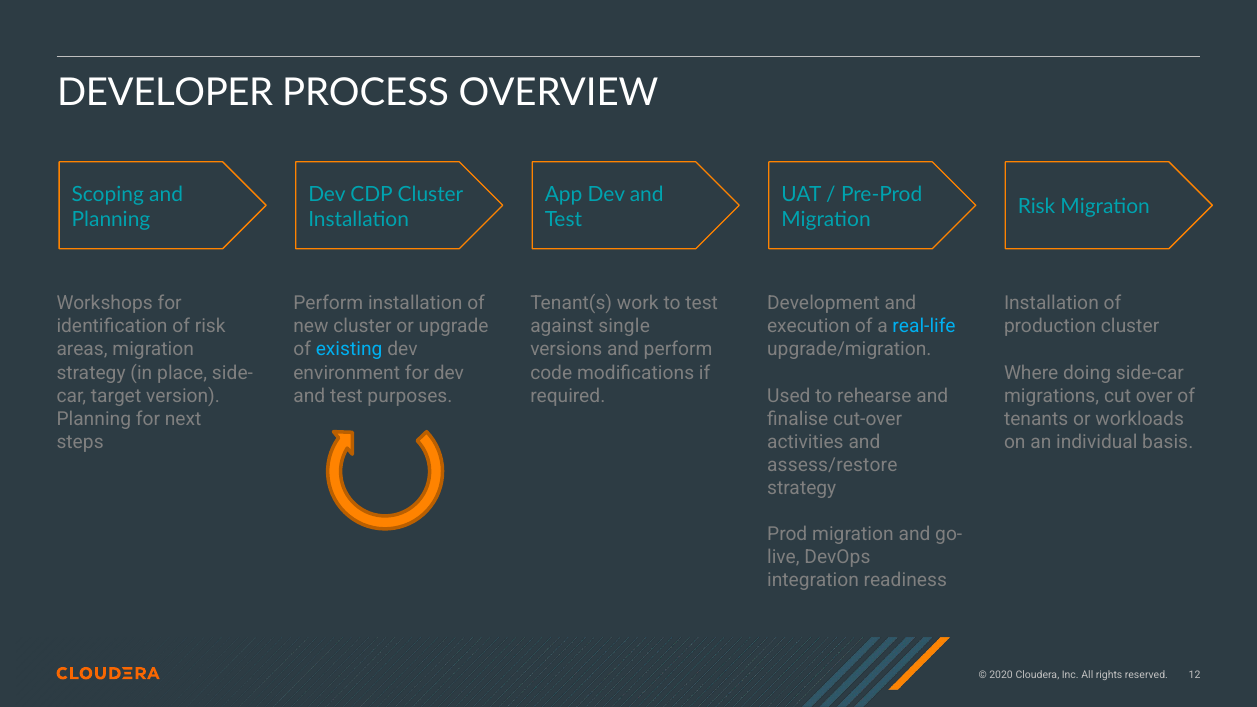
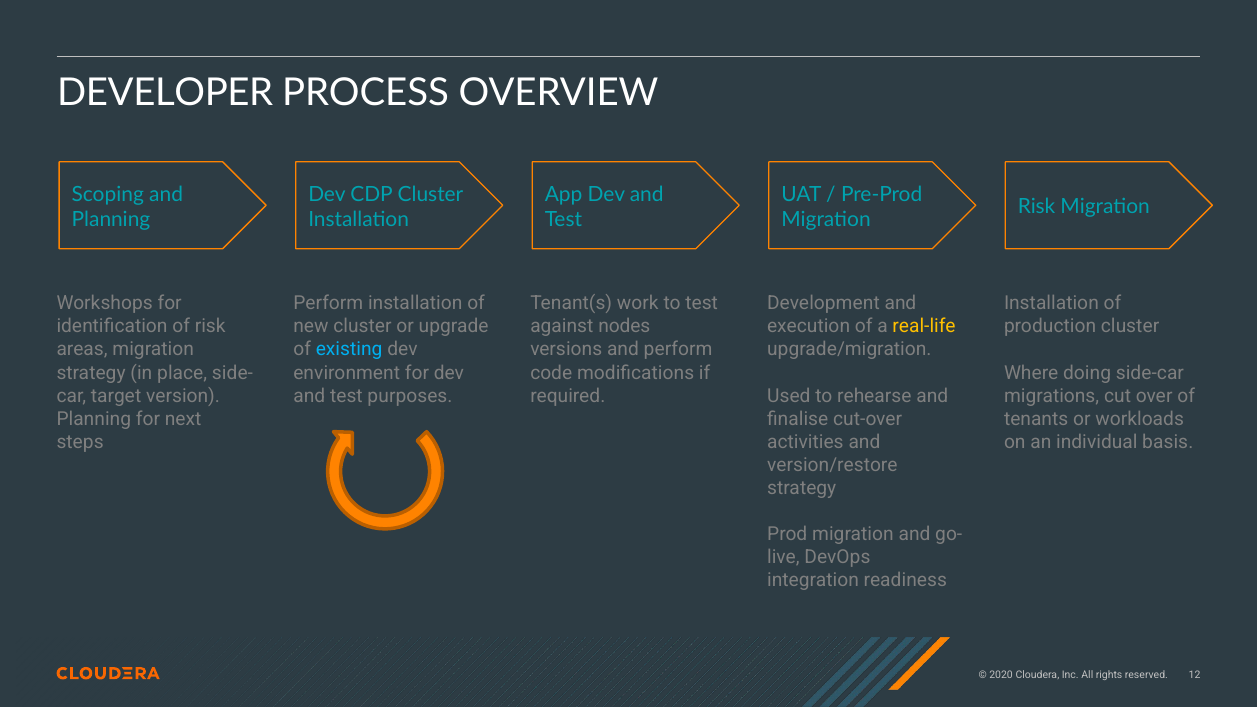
single: single -> nodes
real-life colour: light blue -> yellow
assess/restore: assess/restore -> version/restore
